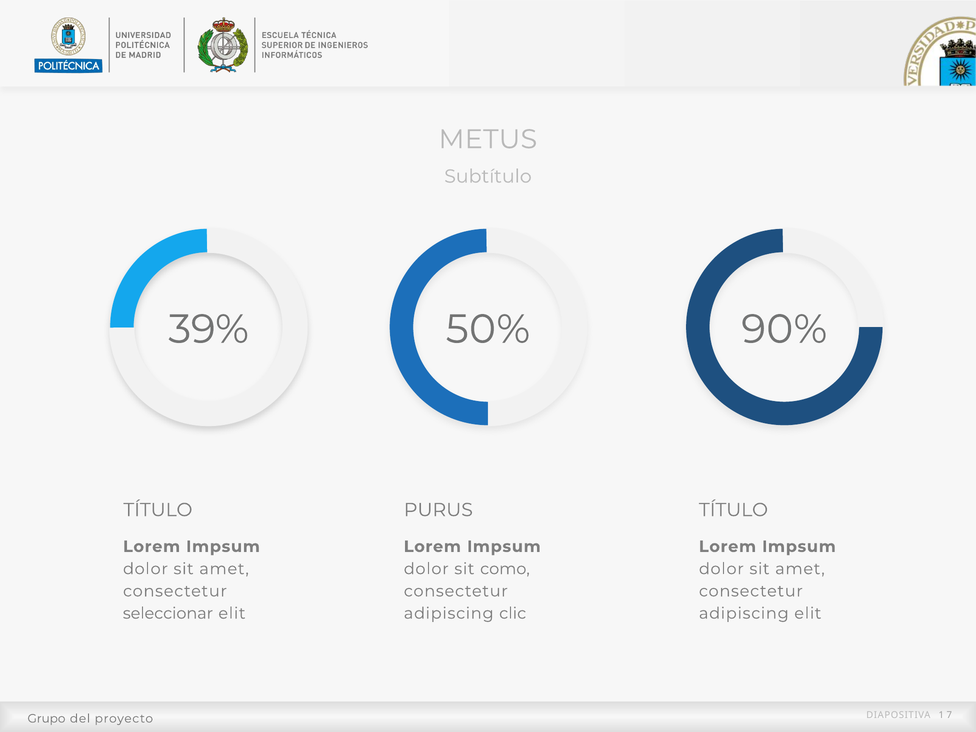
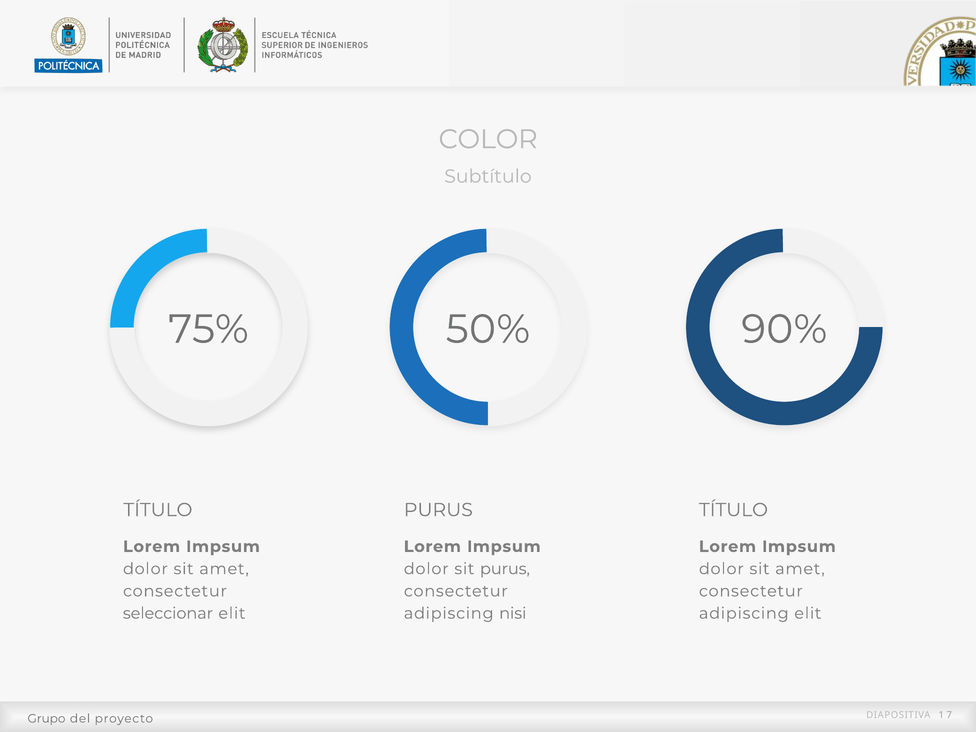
METUS: METUS -> COLOR
39%: 39% -> 75%
sit como: como -> purus
clic: clic -> nisi
